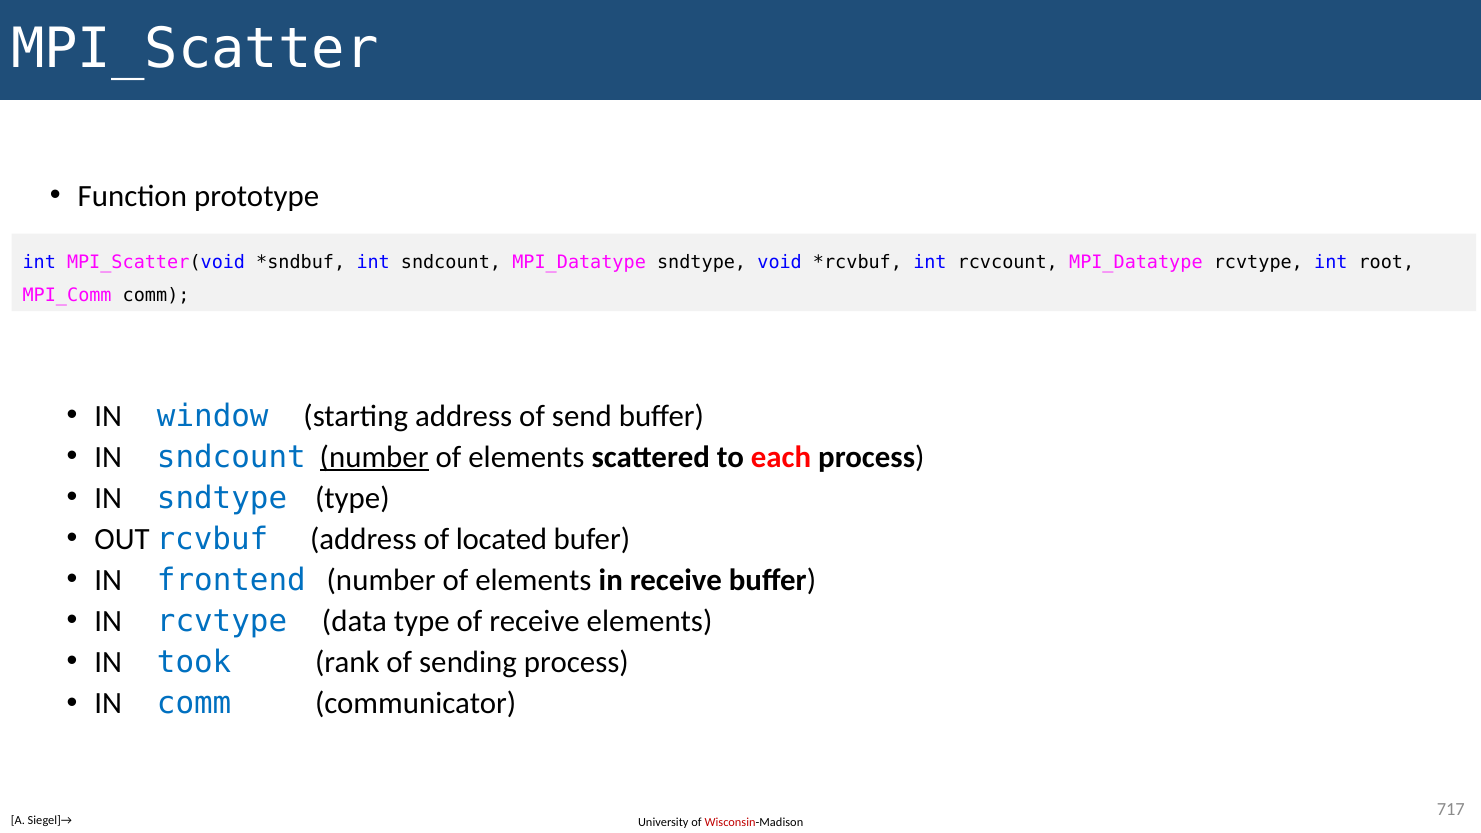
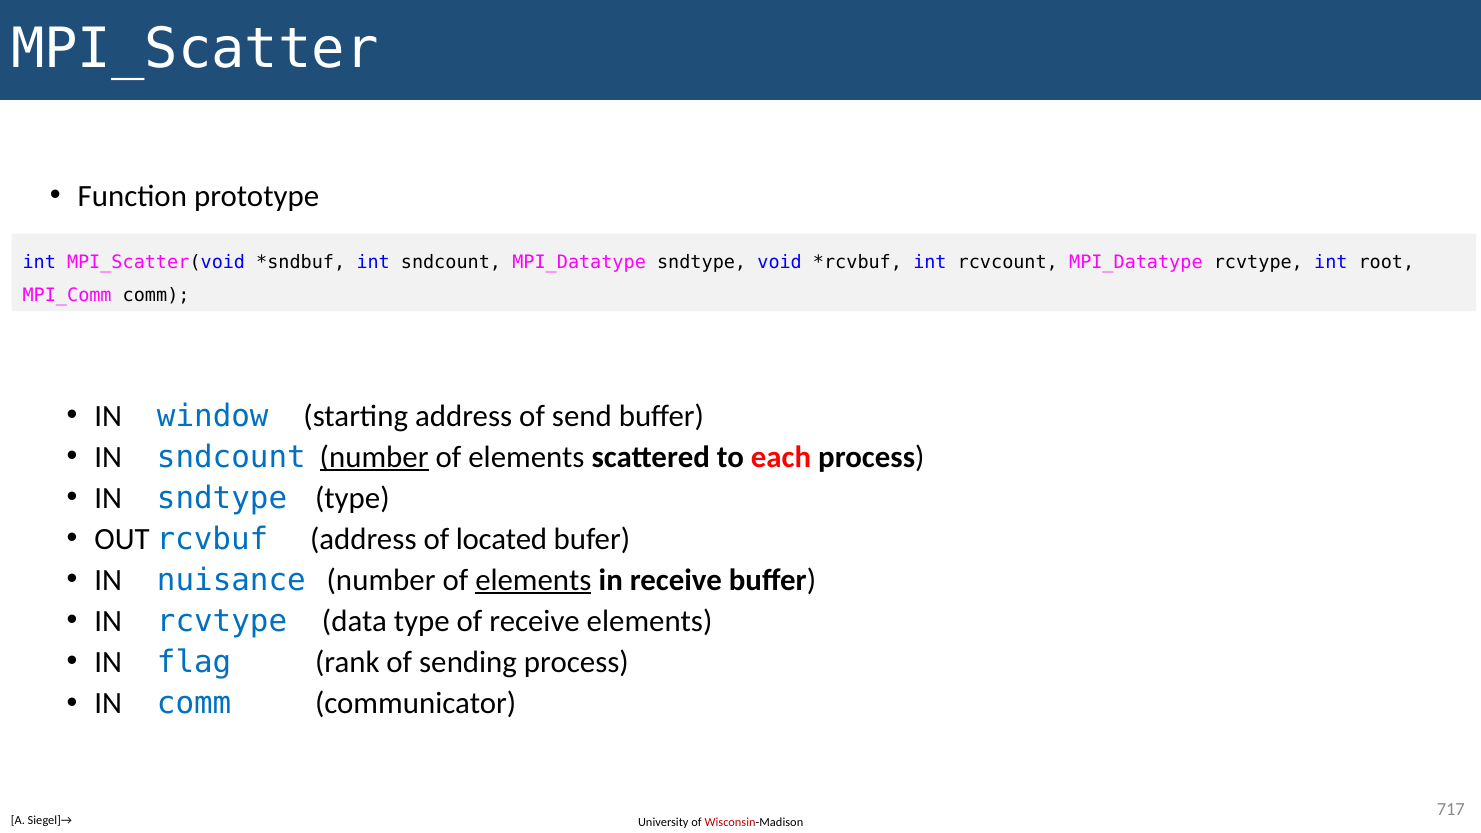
frontend: frontend -> nuisance
elements at (533, 580) underline: none -> present
took: took -> flag
